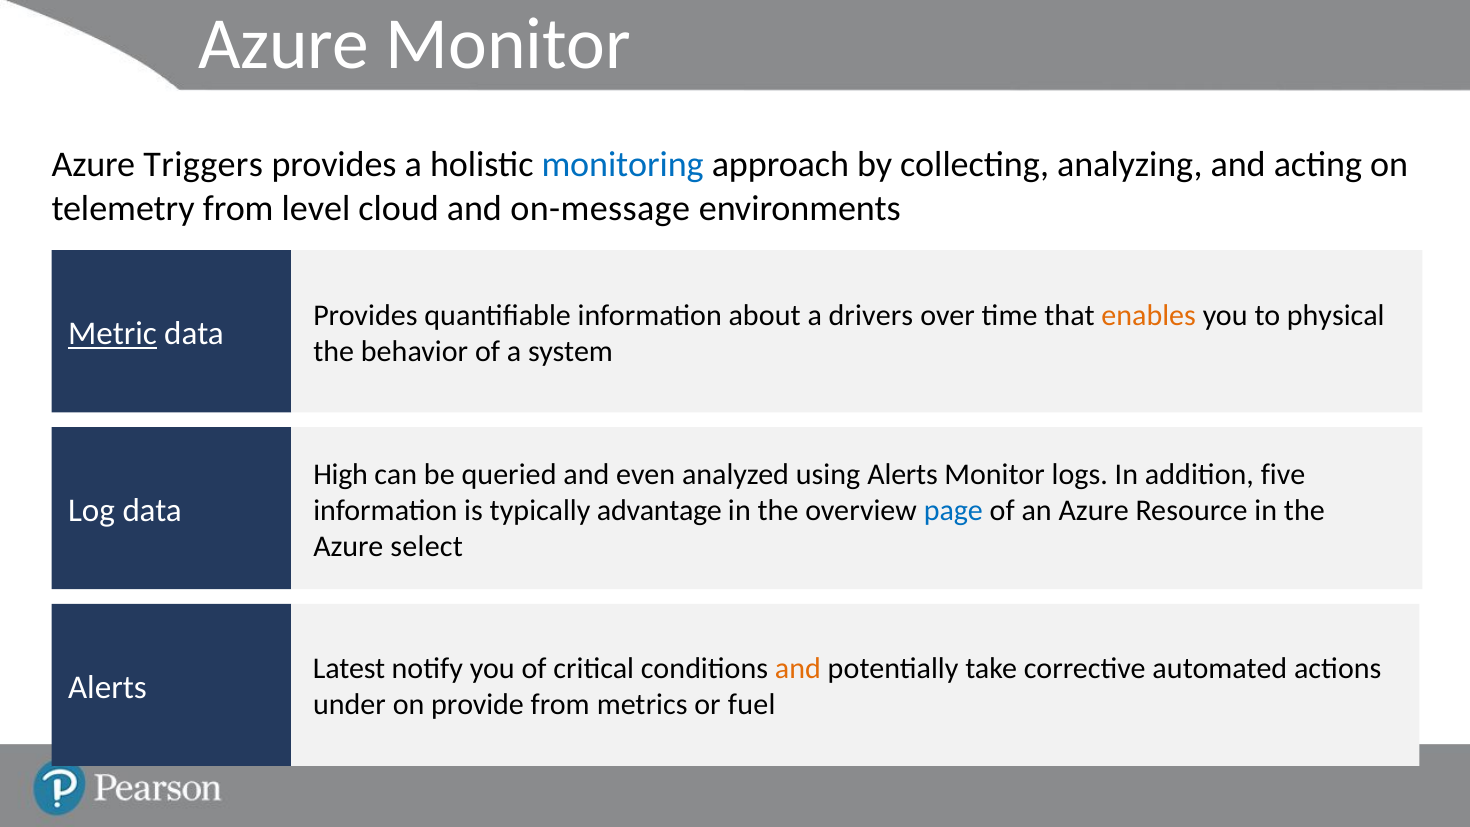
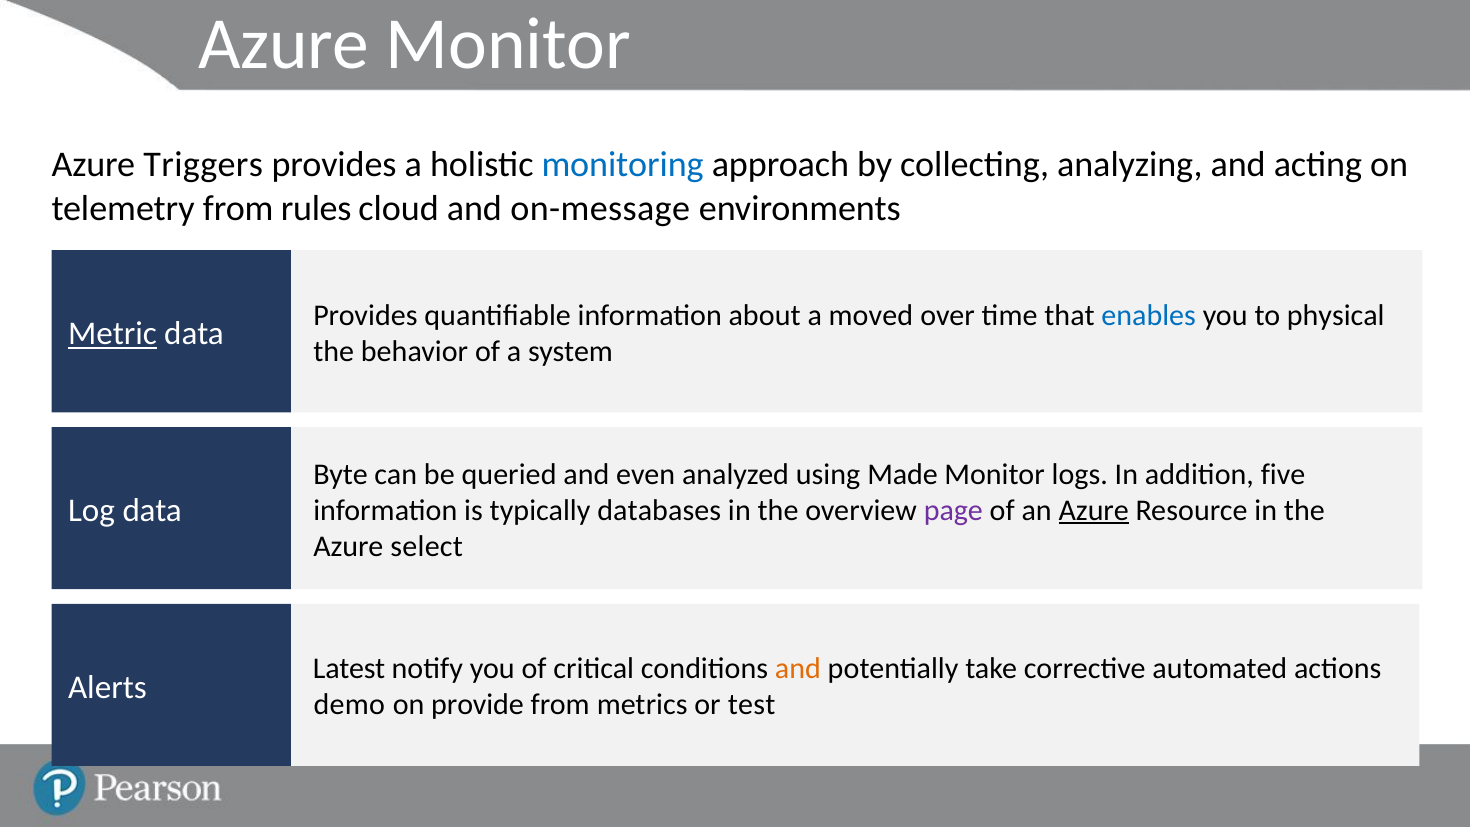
level: level -> rules
drivers: drivers -> moved
enables colour: orange -> blue
High: High -> Byte
using Alerts: Alerts -> Made
advantage: advantage -> databases
page colour: blue -> purple
Azure at (1094, 510) underline: none -> present
under: under -> demo
fuel: fuel -> test
